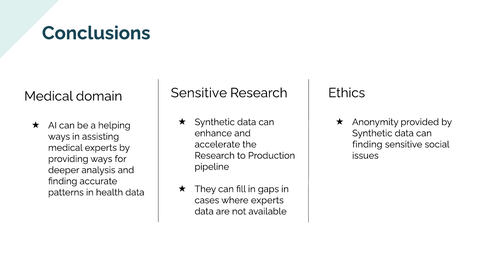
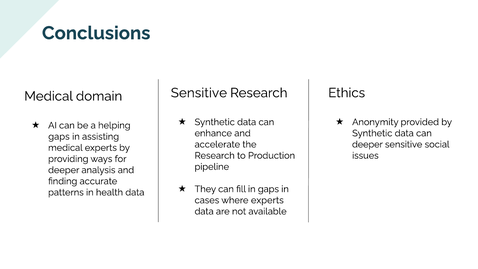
ways at (59, 137): ways -> gaps
finding at (367, 144): finding -> deeper
